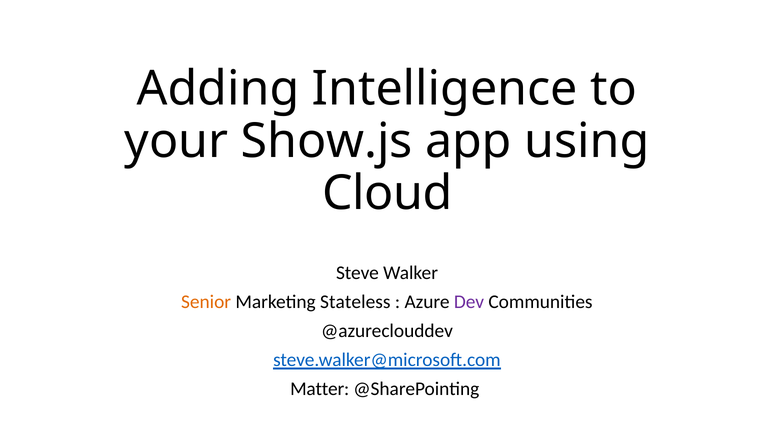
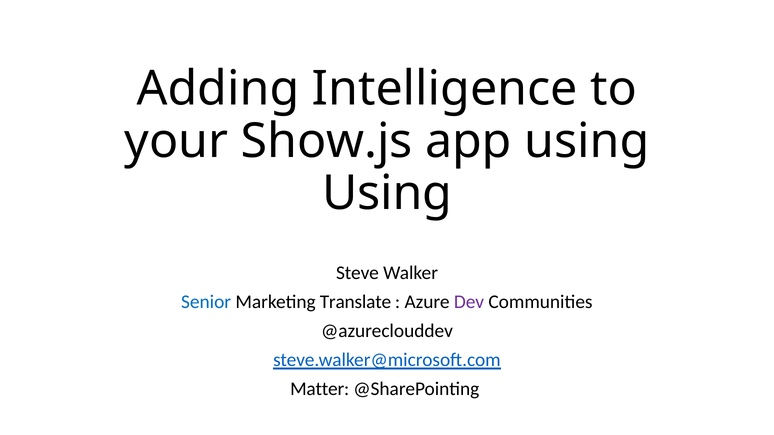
Cloud at (387, 193): Cloud -> Using
Senior colour: orange -> blue
Stateless: Stateless -> Translate
